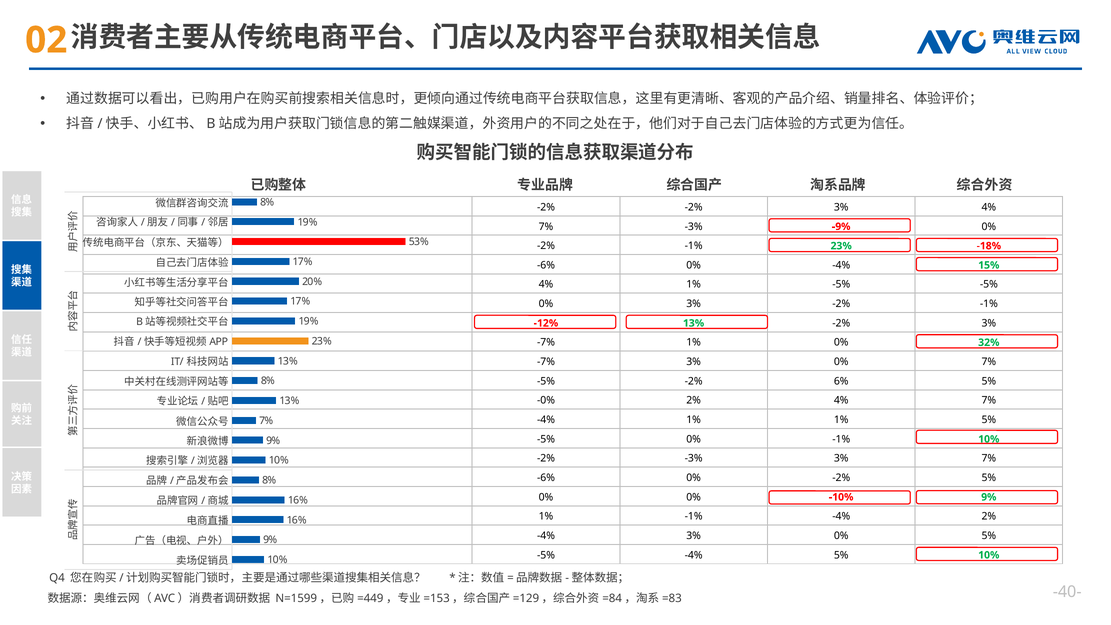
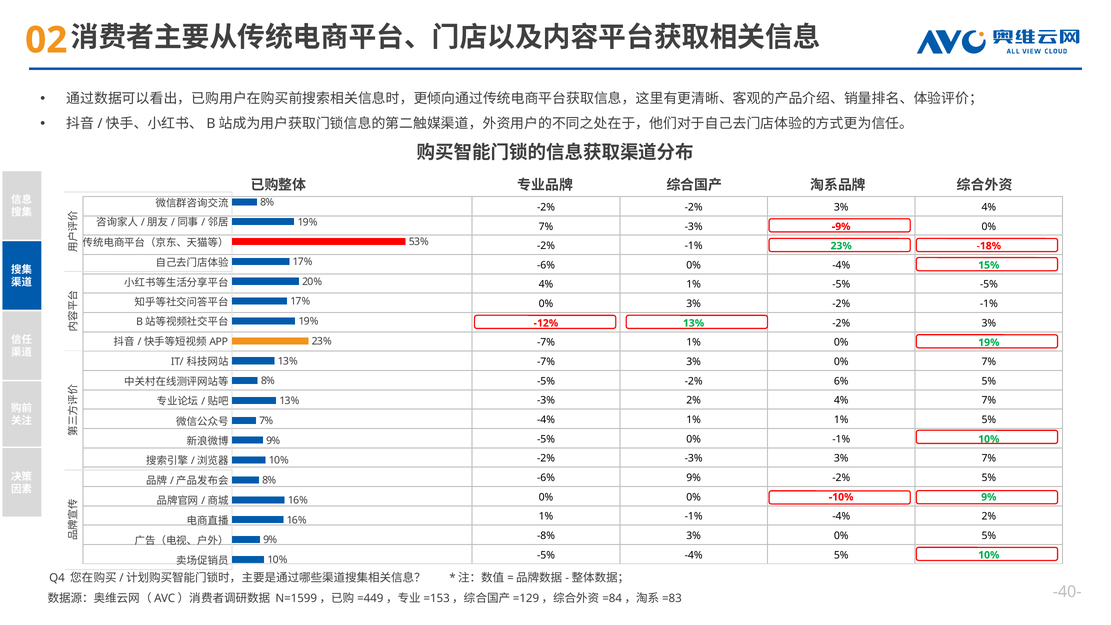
0% 32%: 32% -> 19%
-0% at (546, 400): -0% -> -3%
0% at (694, 478): 0% -> 9%
-4% at (546, 536): -4% -> -8%
